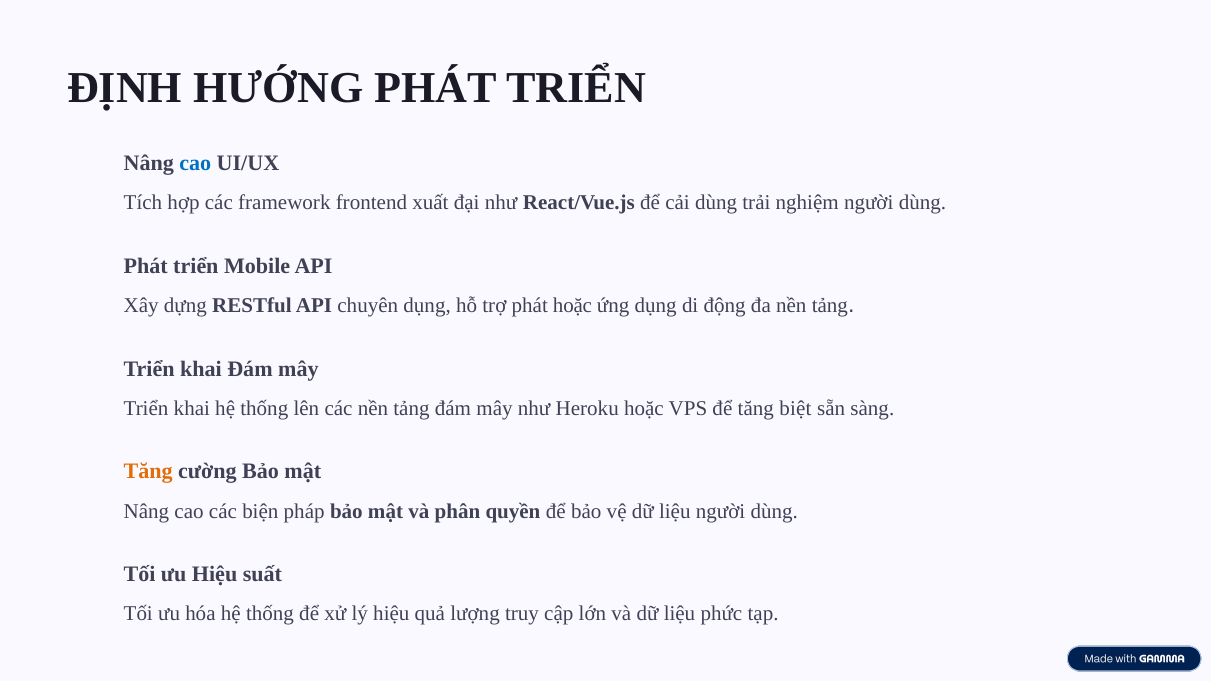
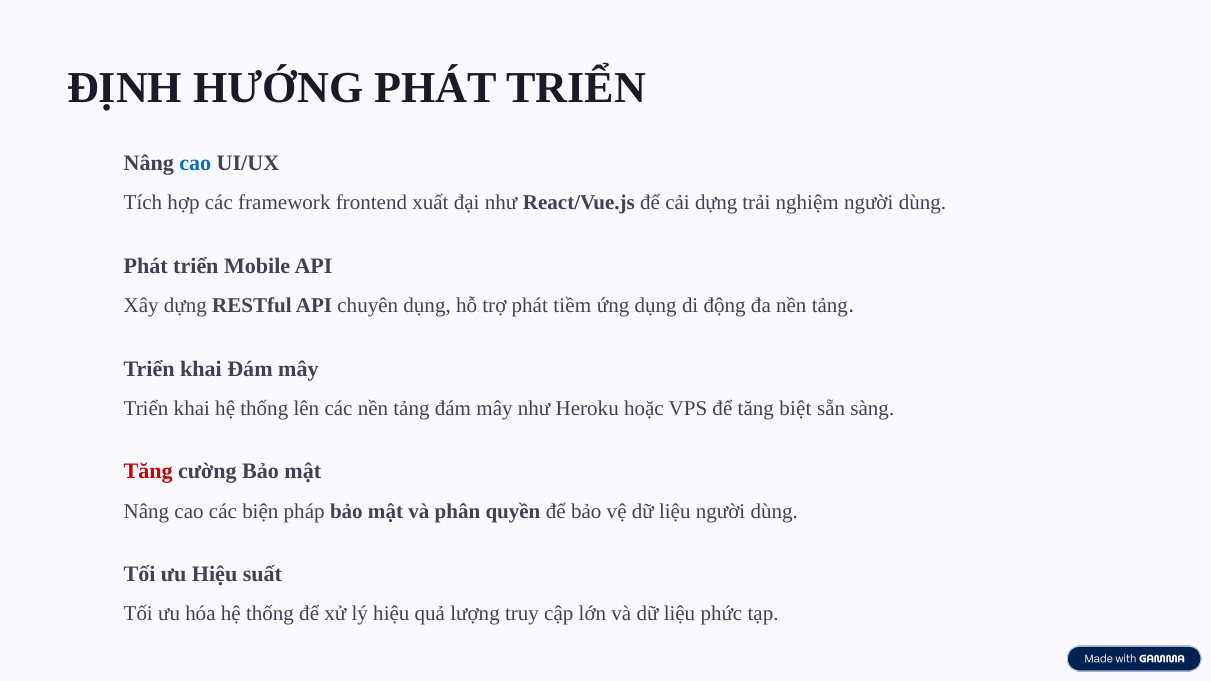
cải dùng: dùng -> dựng
phát hoặc: hoặc -> tiềm
Tăng at (148, 472) colour: orange -> red
